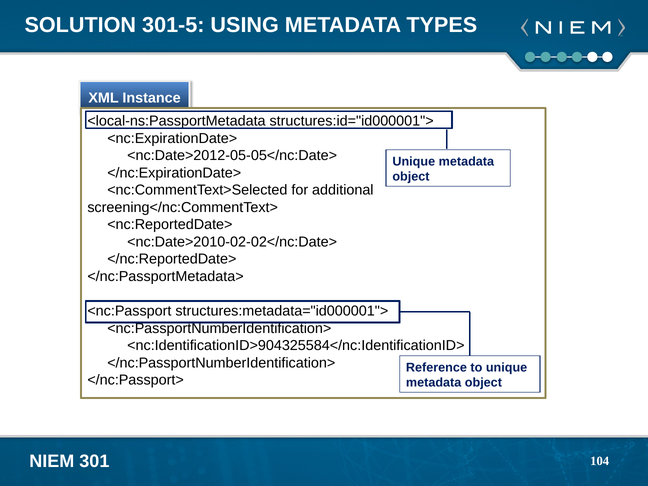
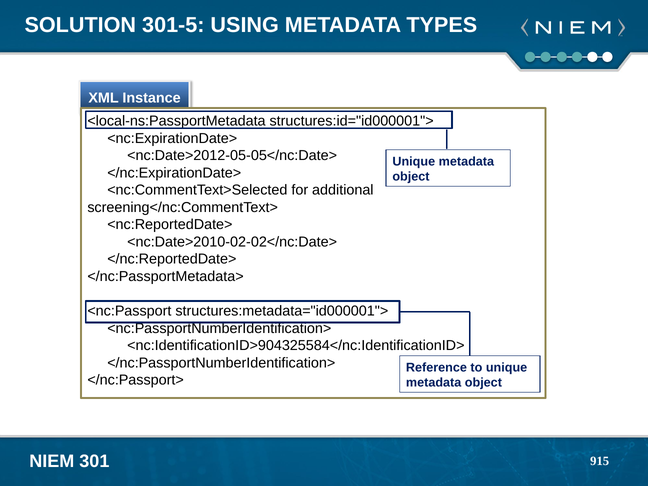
104: 104 -> 915
